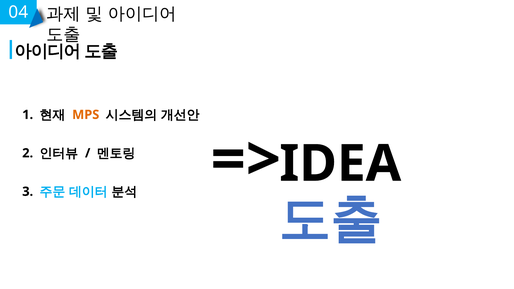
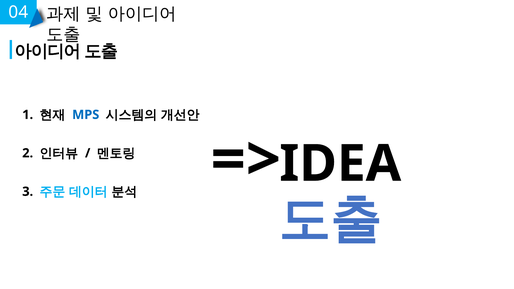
MPS colour: orange -> blue
